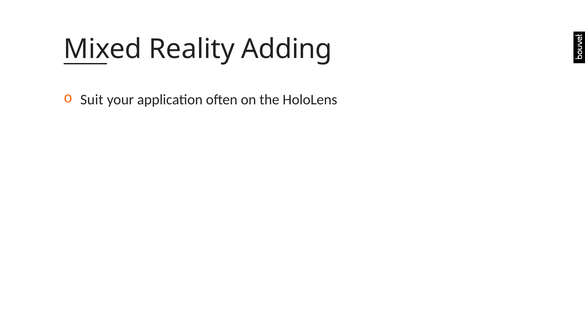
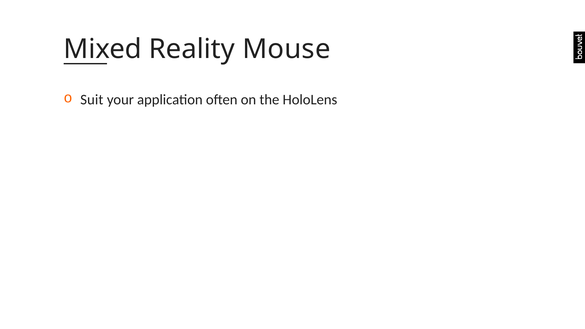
Adding: Adding -> Mouse
